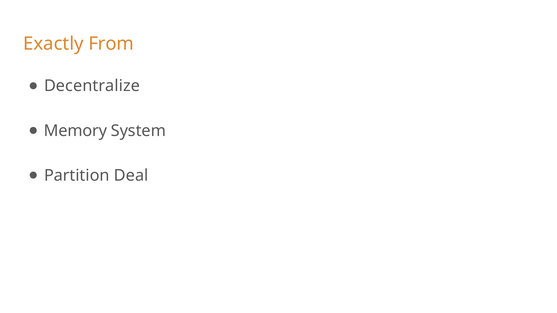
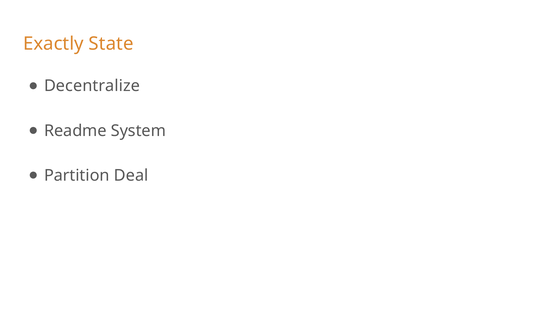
From: From -> State
Memory: Memory -> Readme
